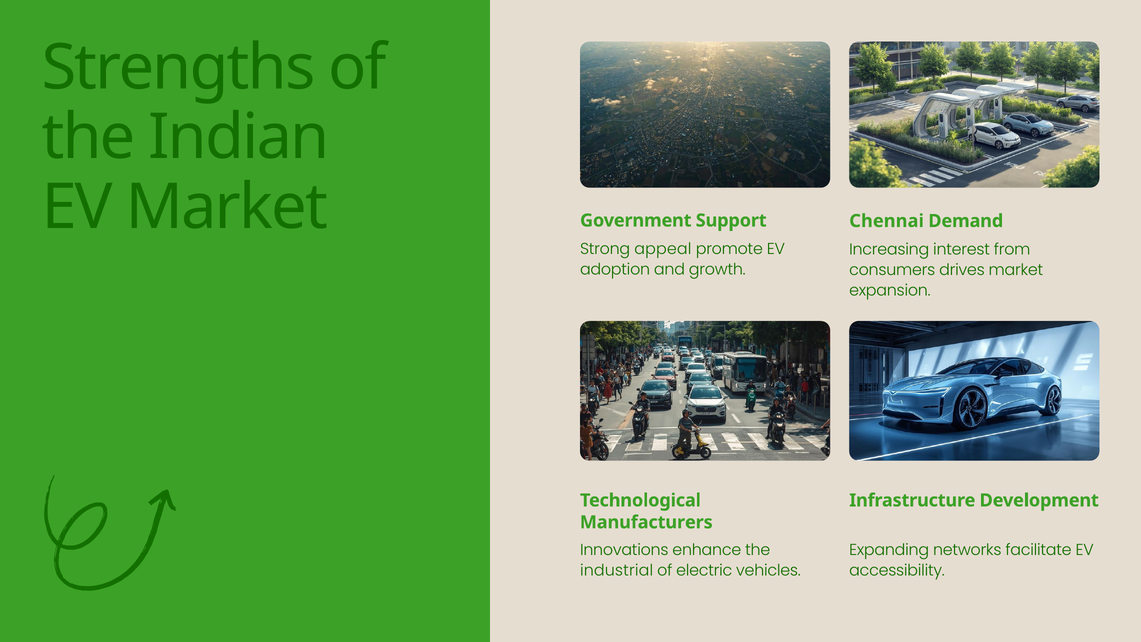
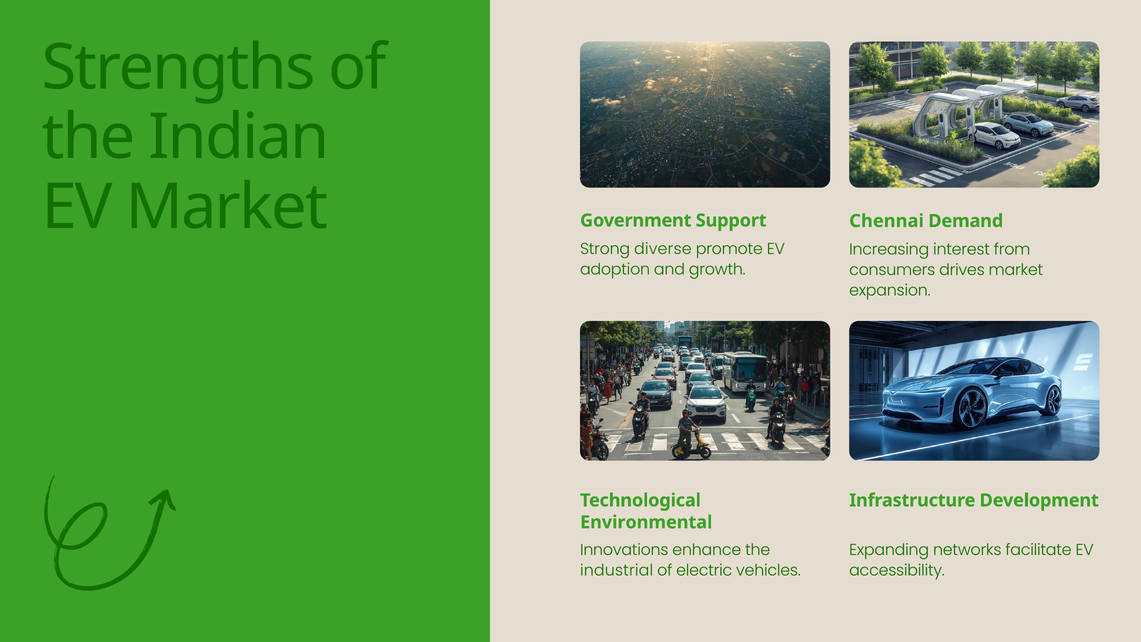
appeal: appeal -> diverse
Manufacturers: Manufacturers -> Environmental
